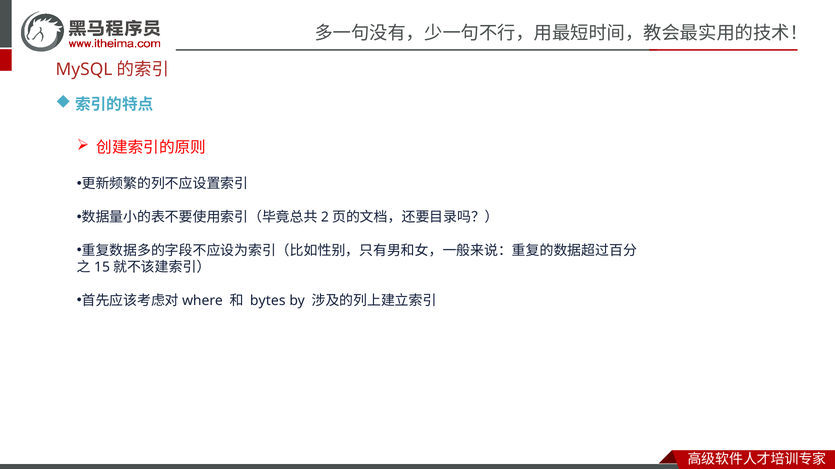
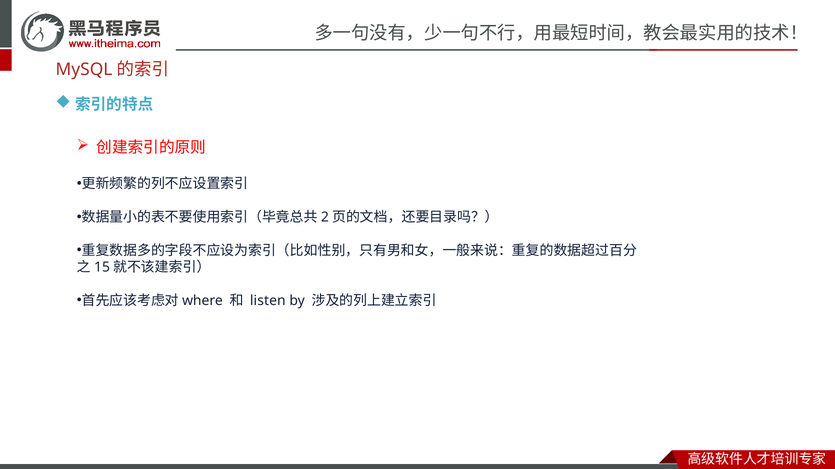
bytes: bytes -> listen
